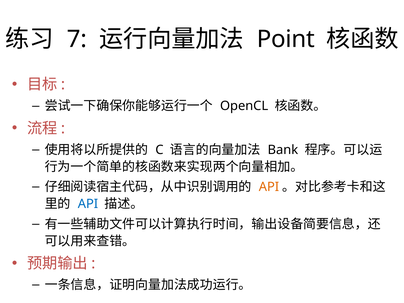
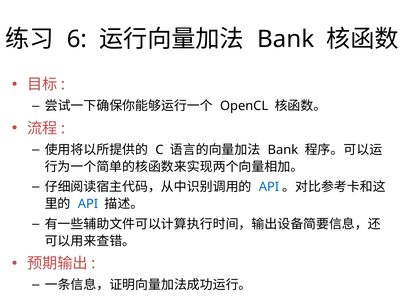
7: 7 -> 6
Point at (286, 39): Point -> Bank
API at (269, 187) colour: orange -> blue
